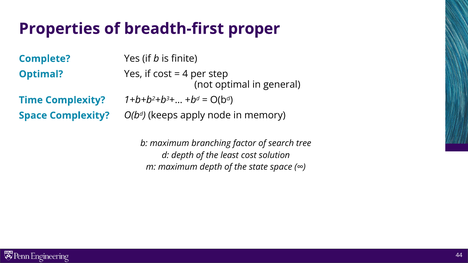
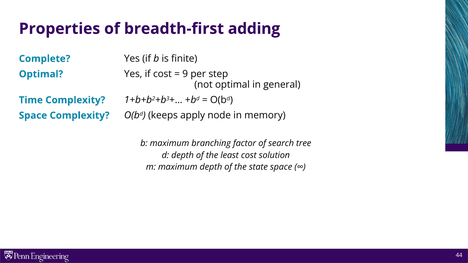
proper: proper -> adding
4: 4 -> 9
